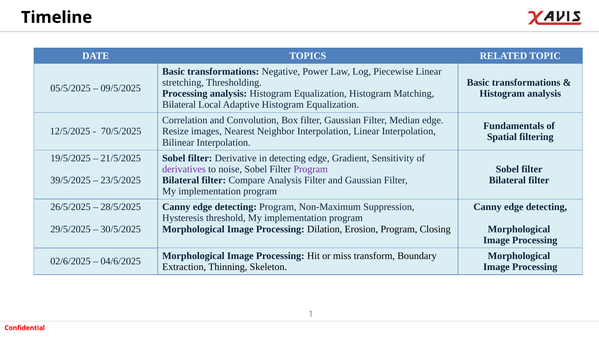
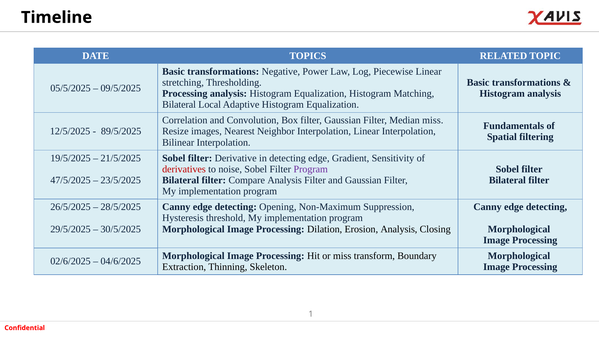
Median edge: edge -> miss
70/5/2025: 70/5/2025 -> 89/5/2025
derivatives colour: purple -> red
39/5/2025: 39/5/2025 -> 47/5/2025
detecting Program: Program -> Opening
Erosion Program: Program -> Analysis
